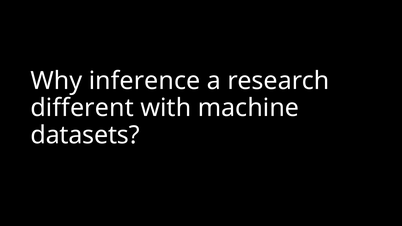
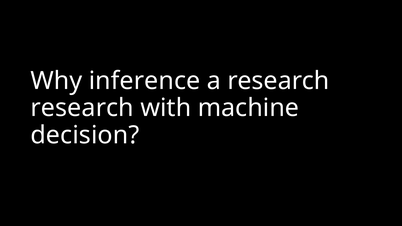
different at (82, 108): different -> research
datasets: datasets -> decision
